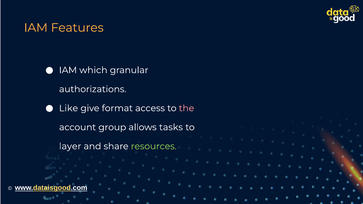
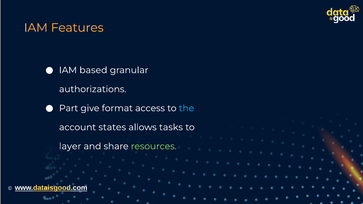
which: which -> based
Like: Like -> Part
the colour: pink -> light blue
group: group -> states
